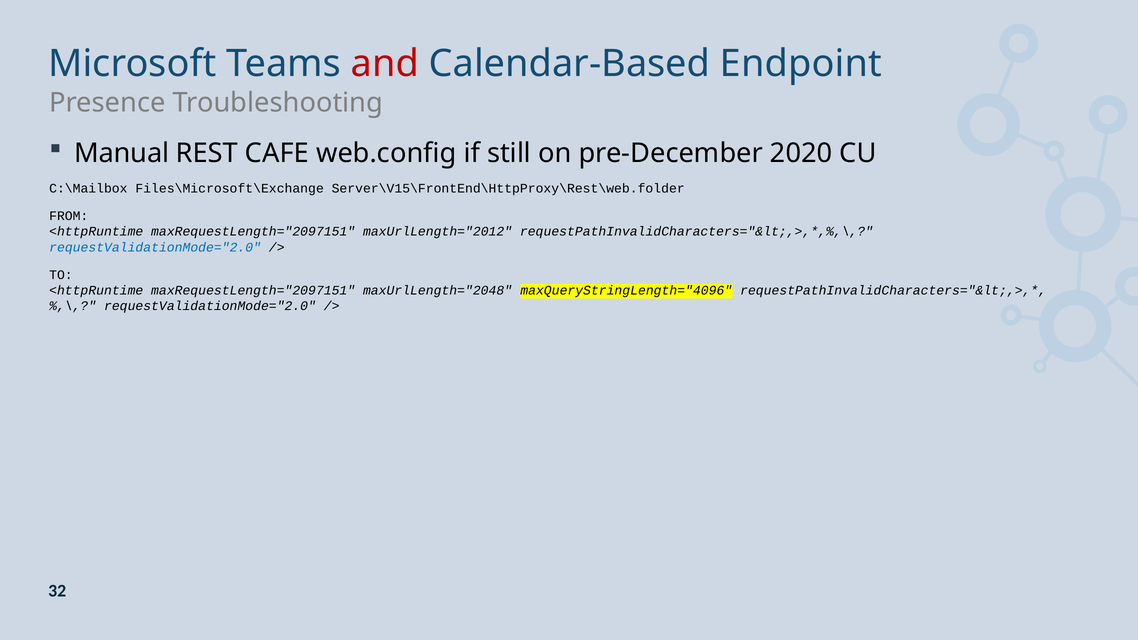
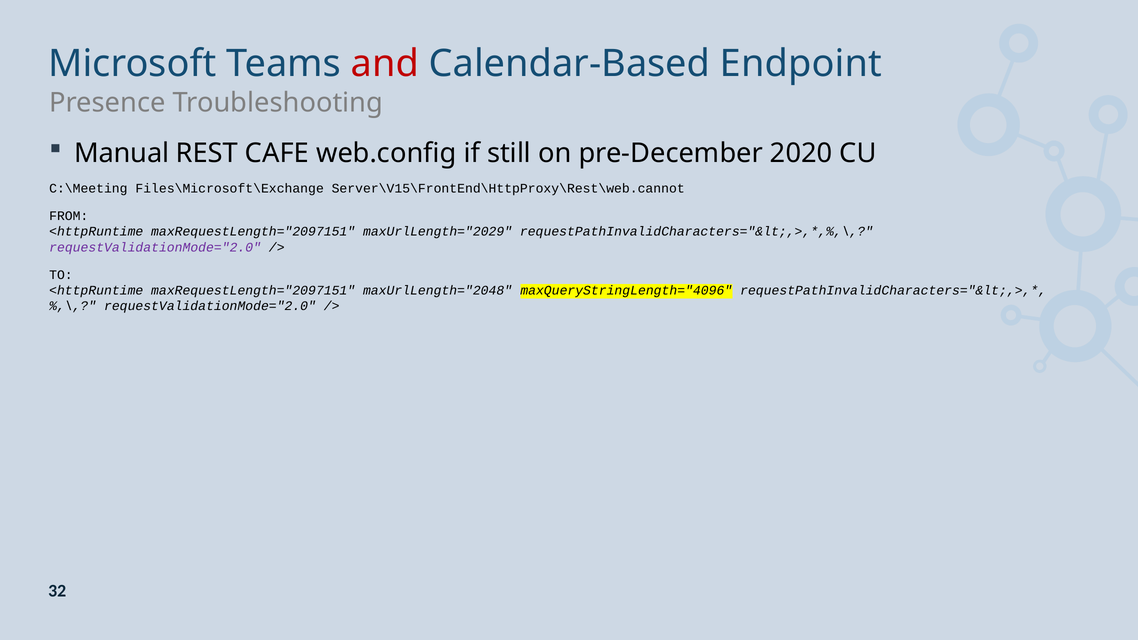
C:\Mailbox: C:\Mailbox -> C:\Meeting
Server\V15\FrontEnd\HttpProxy\Rest\web.folder: Server\V15\FrontEnd\HttpProxy\Rest\web.folder -> Server\V15\FrontEnd\HttpProxy\Rest\web.cannot
maxUrlLength="2012: maxUrlLength="2012 -> maxUrlLength="2029
requestValidationMode="2.0 at (155, 247) colour: blue -> purple
